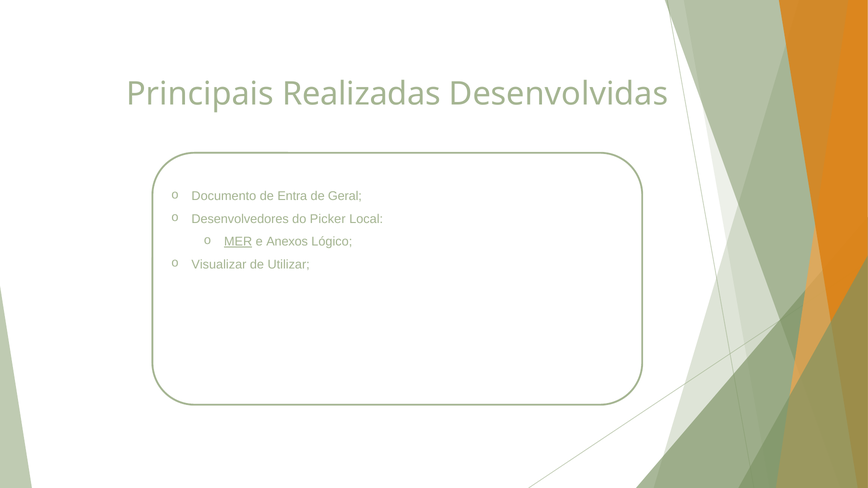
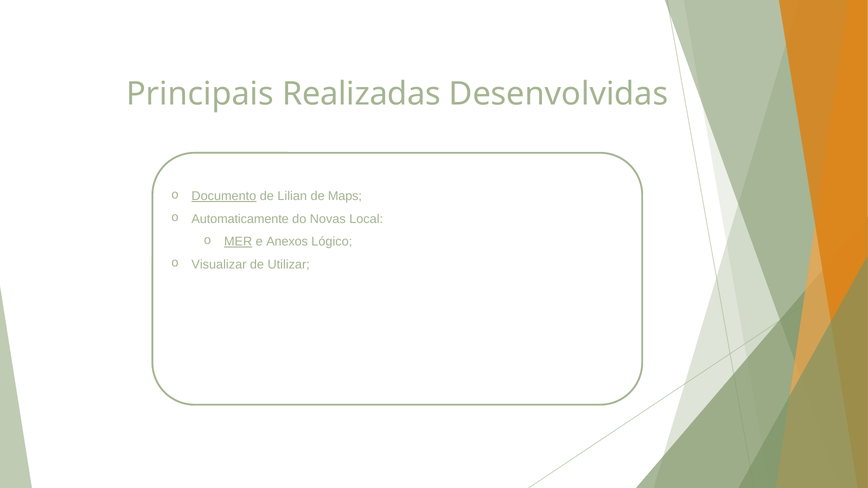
Documento underline: none -> present
Entra: Entra -> Lilian
Geral: Geral -> Maps
Desenvolvedores: Desenvolvedores -> Automaticamente
Picker: Picker -> Novas
